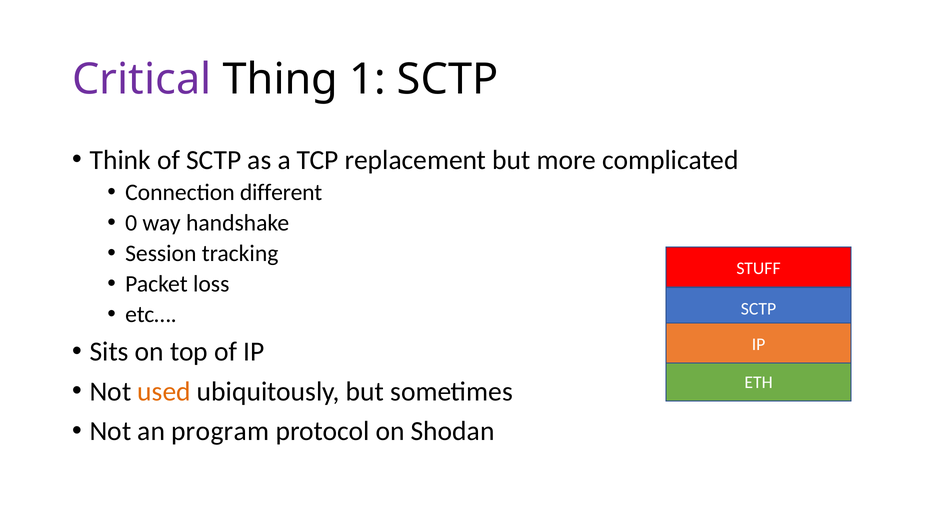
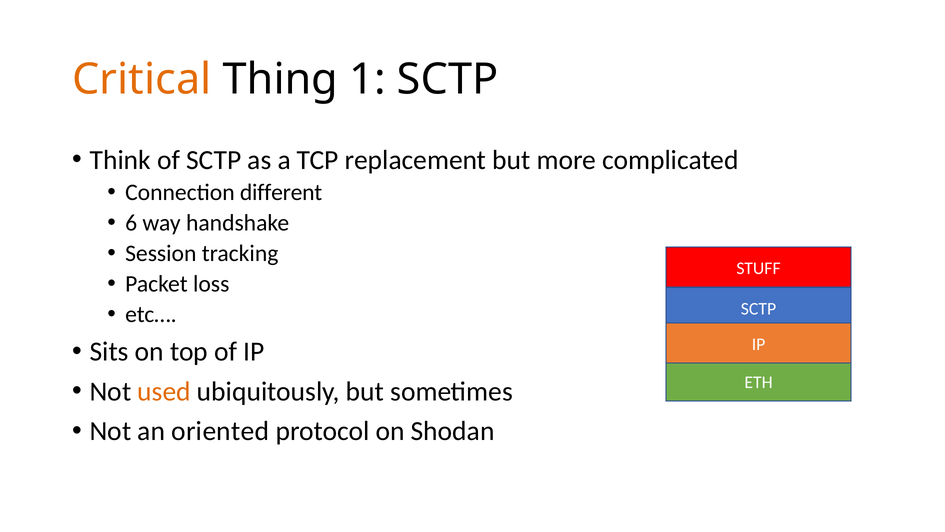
Critical colour: purple -> orange
0: 0 -> 6
program: program -> oriented
